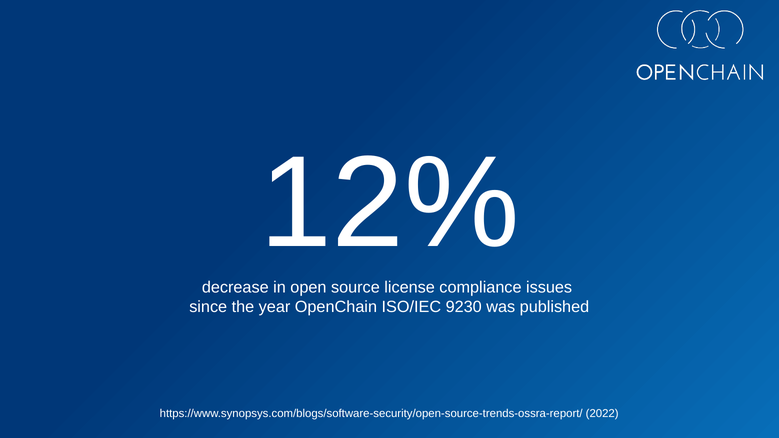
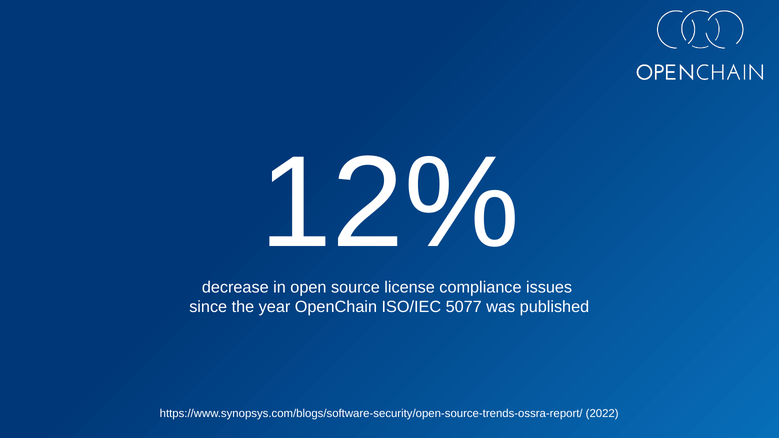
9230: 9230 -> 5077
